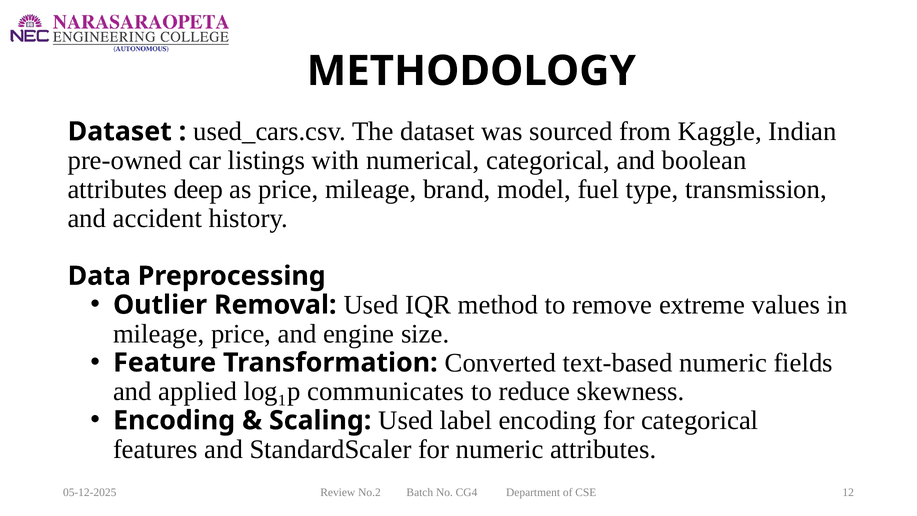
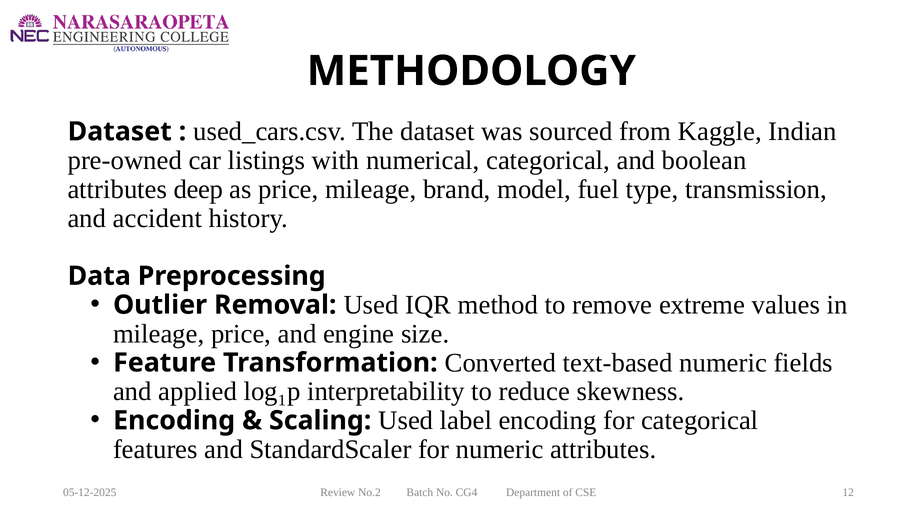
communicates: communicates -> interpretability
